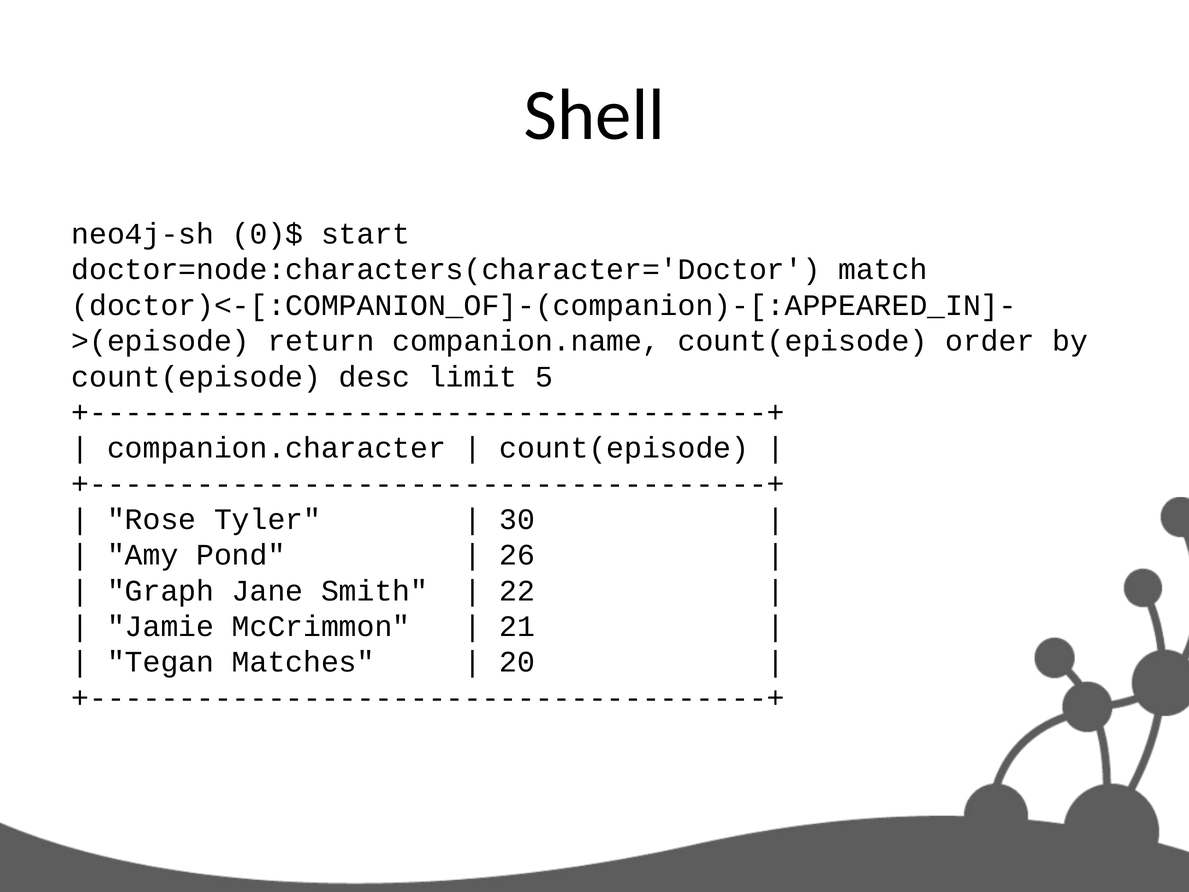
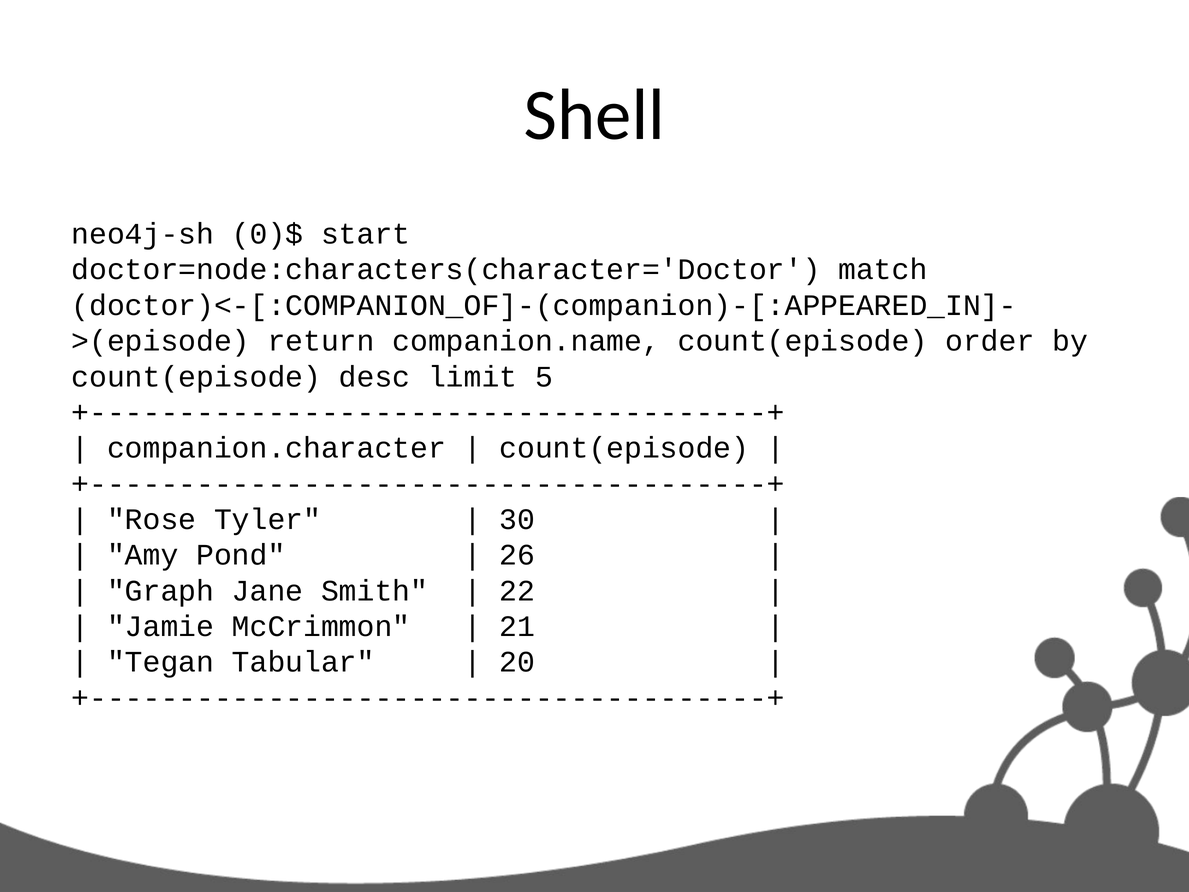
Matches: Matches -> Tabular
